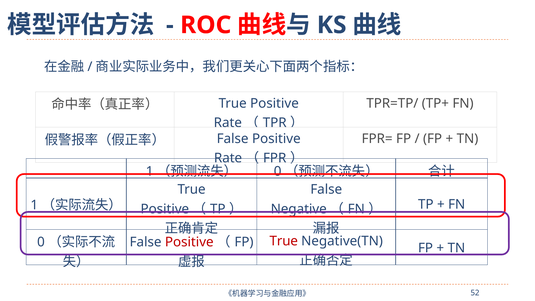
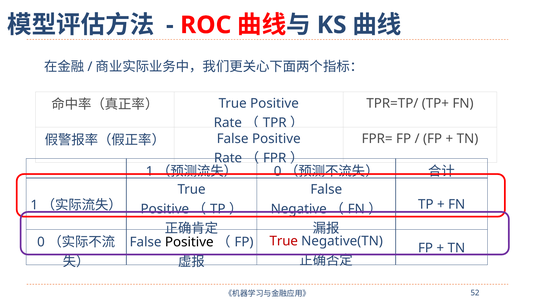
Positive at (189, 242) colour: red -> black
